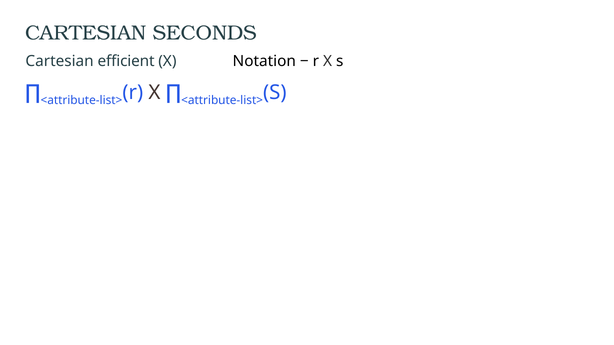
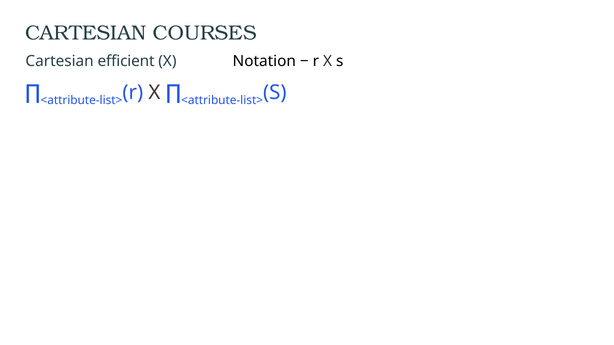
SECONDS: SECONDS -> COURSES
